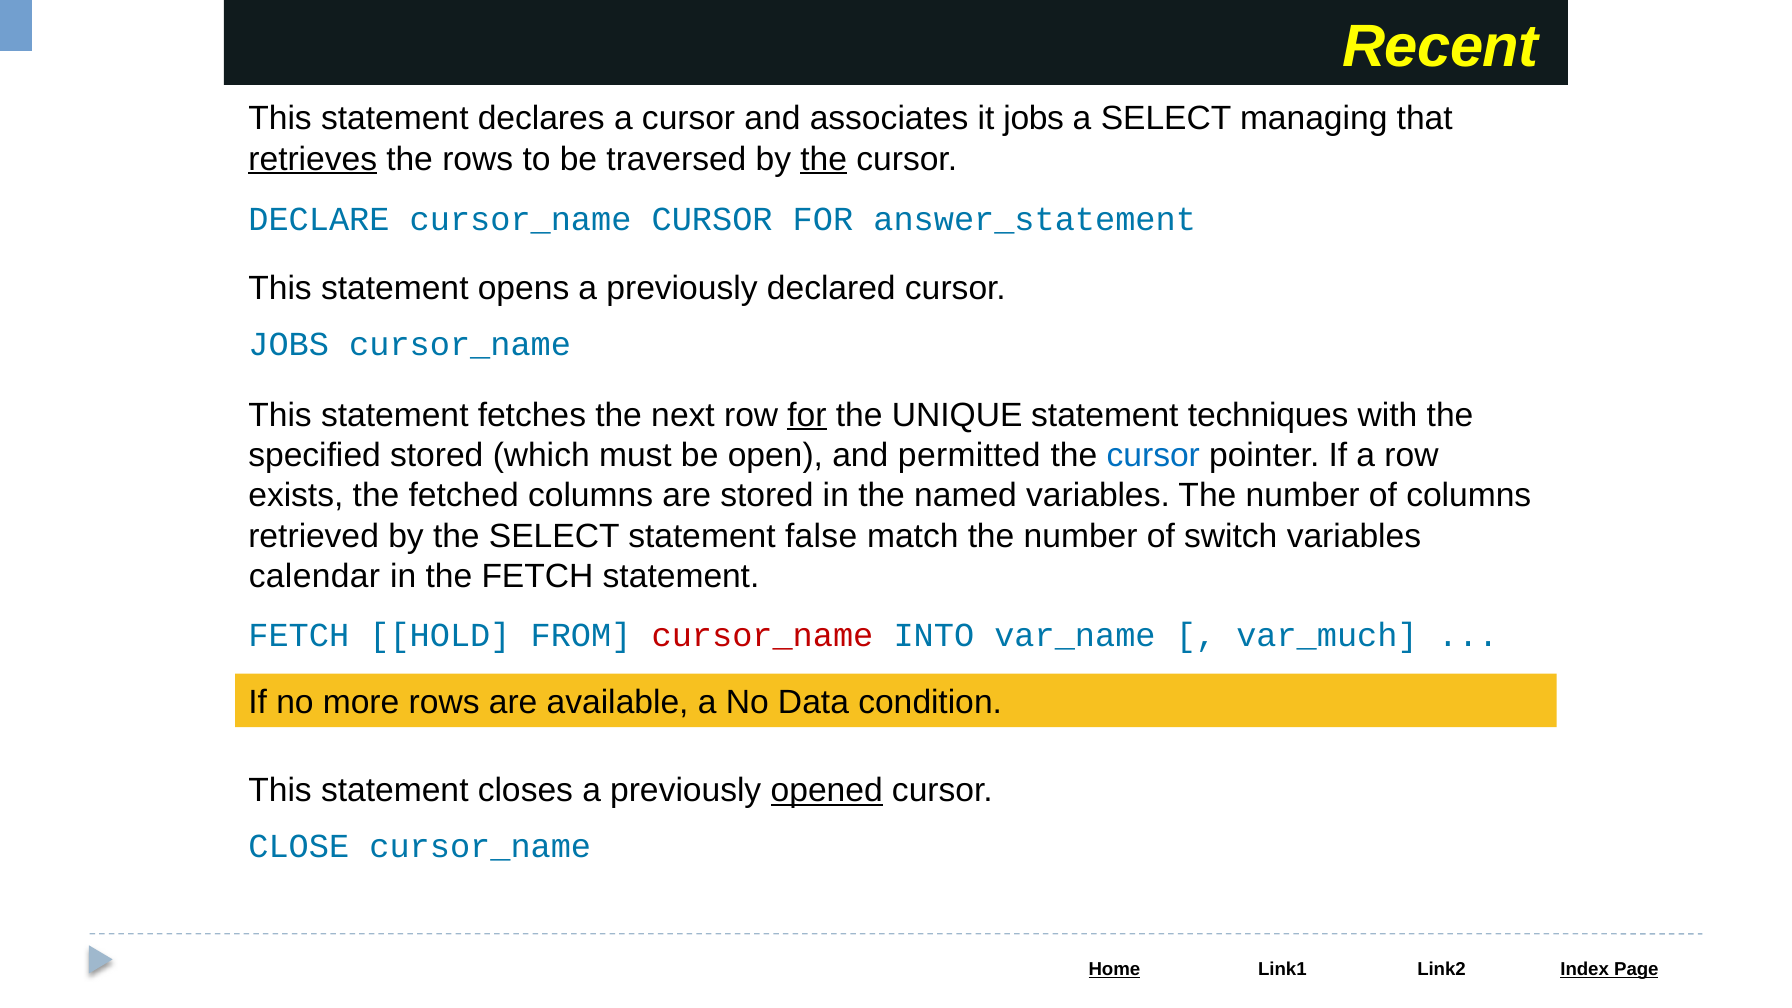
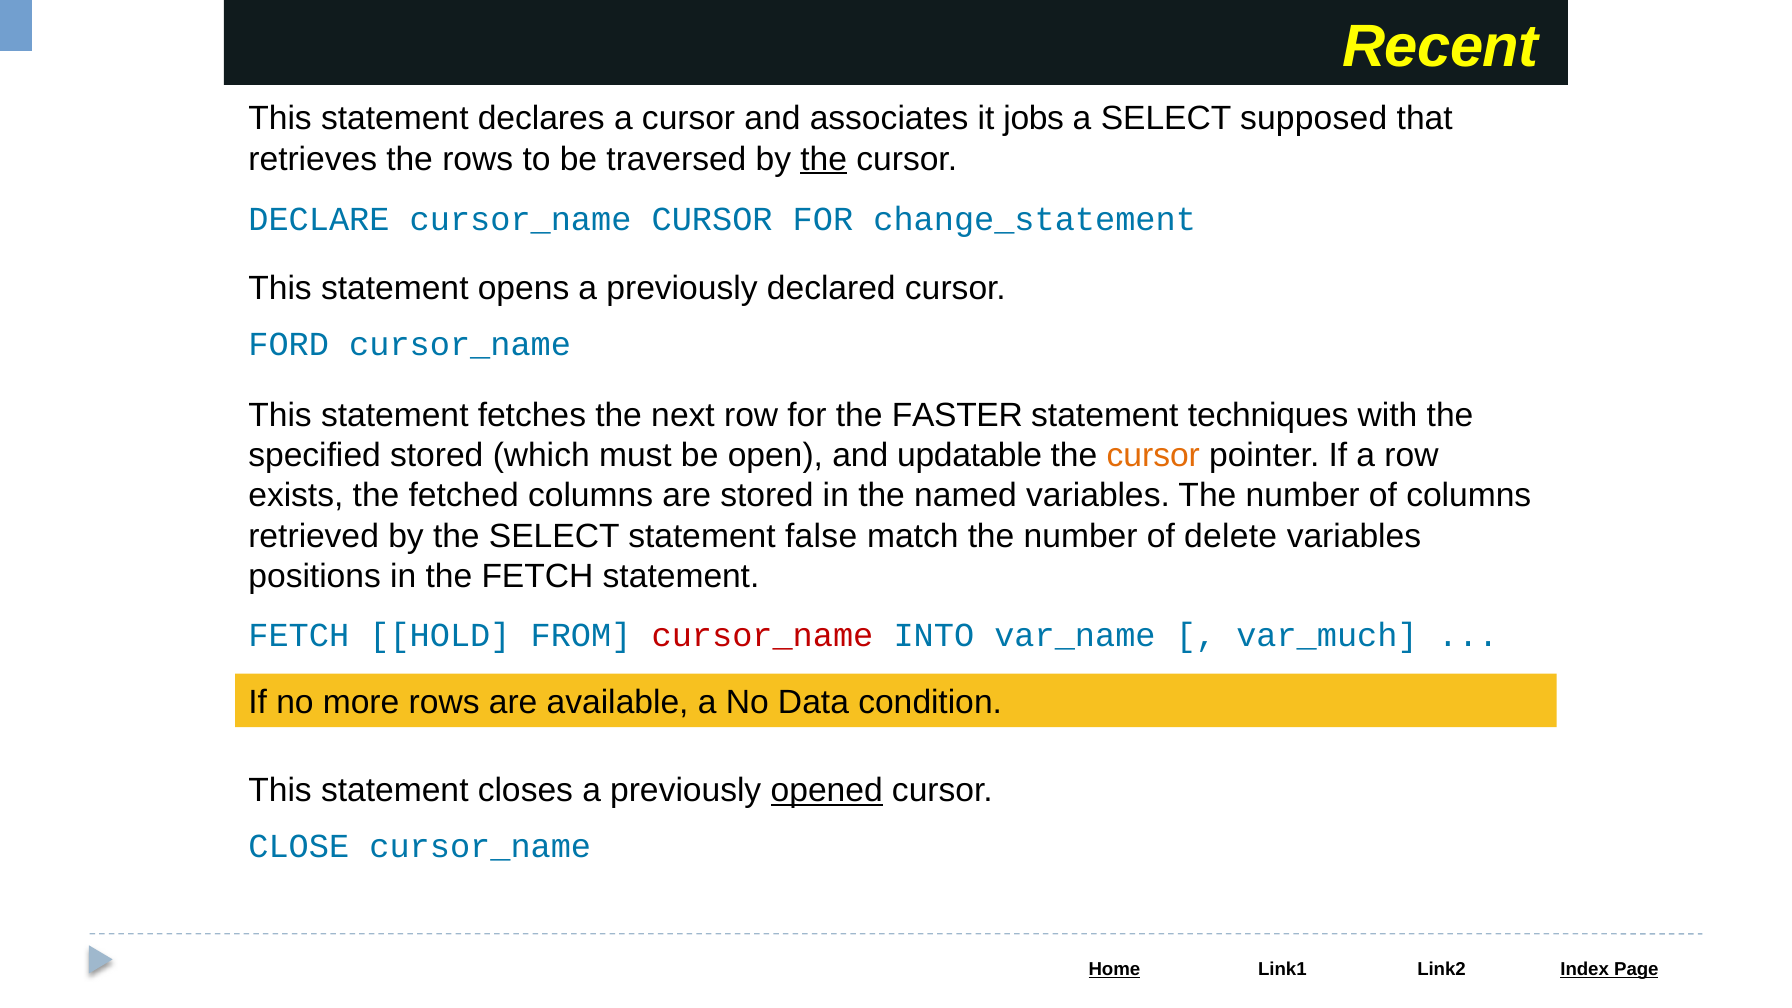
managing: managing -> supposed
retrieves underline: present -> none
answer_statement: answer_statement -> change_statement
JOBS at (289, 344): JOBS -> FORD
for at (807, 415) underline: present -> none
UNIQUE: UNIQUE -> FASTER
permitted: permitted -> updatable
cursor at (1153, 455) colour: blue -> orange
switch: switch -> delete
calendar: calendar -> positions
